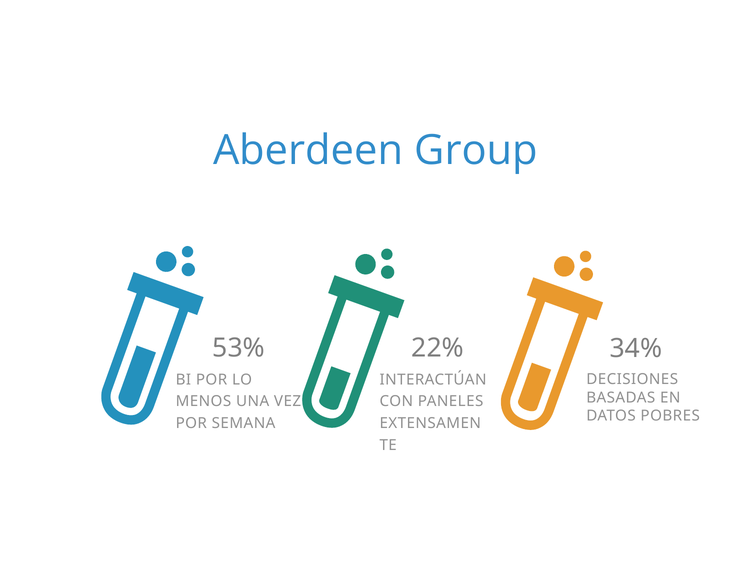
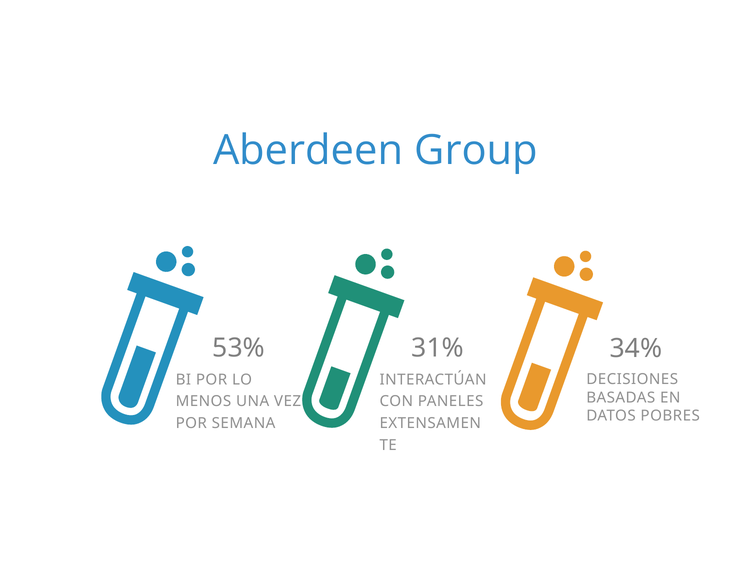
22%: 22% -> 31%
